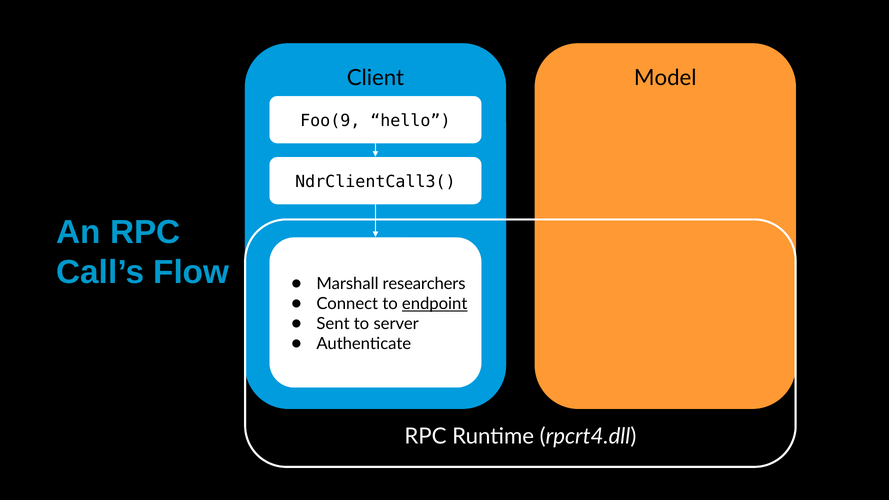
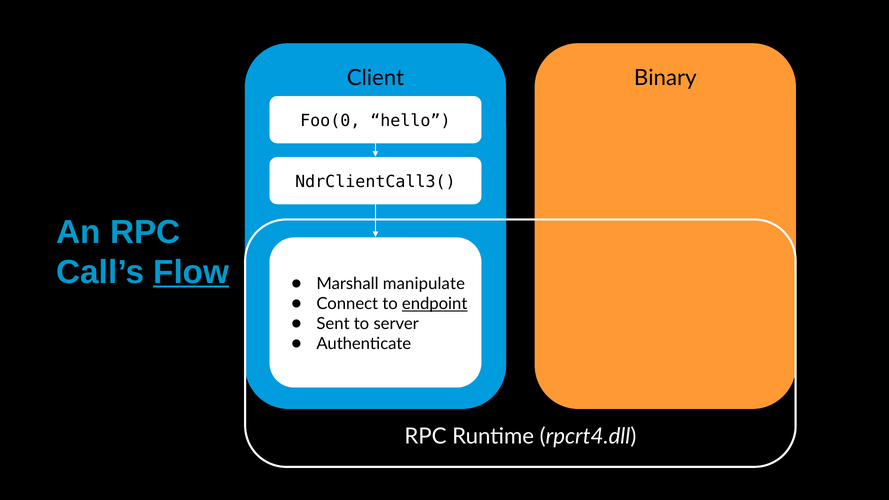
Model: Model -> Binary
Foo(9: Foo(9 -> Foo(0
Flow underline: none -> present
researchers: researchers -> manipulate
